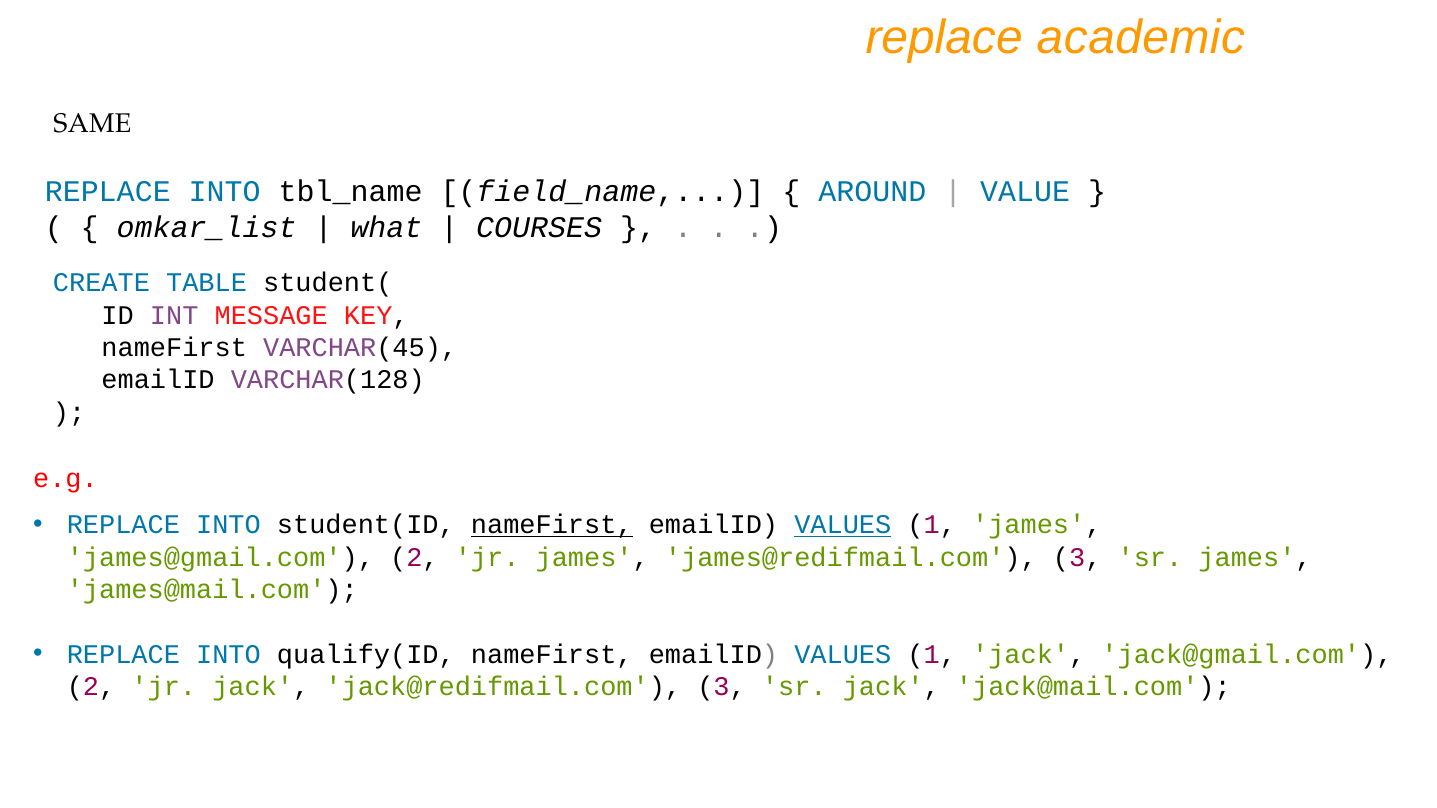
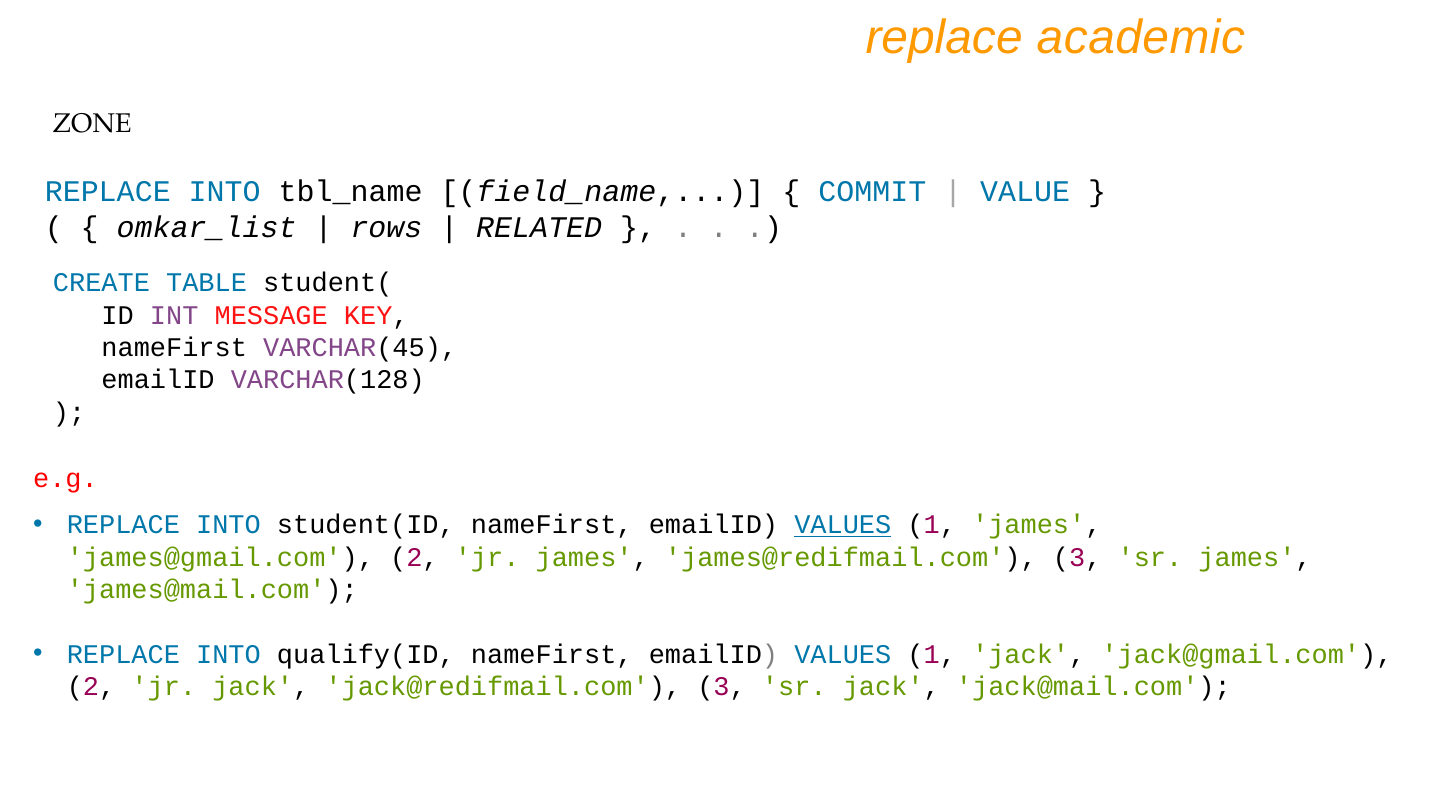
SAME: SAME -> ZONE
AROUND: AROUND -> COMMIT
what: what -> rows
COURSES: COURSES -> RELATED
nameFirst at (552, 525) underline: present -> none
